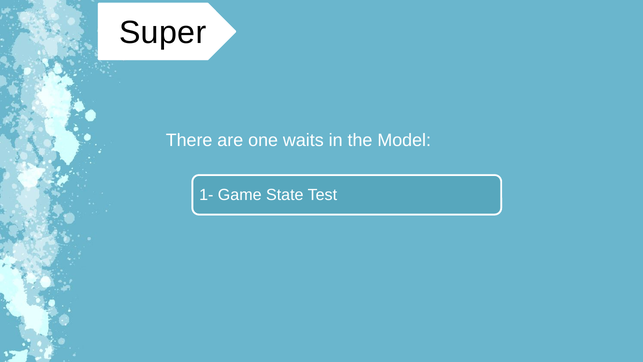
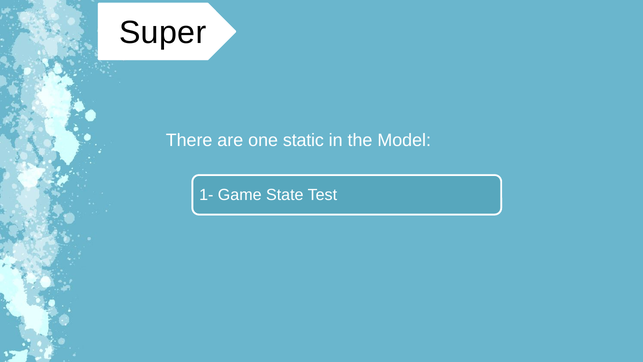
waits: waits -> static
